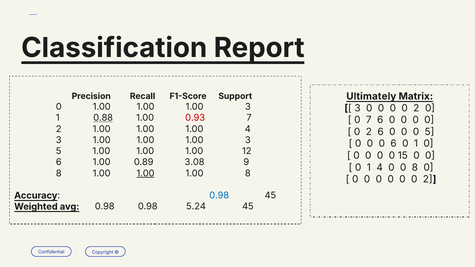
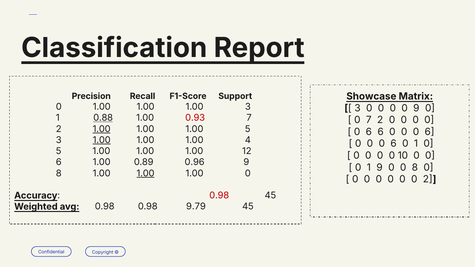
Ultimately: Ultimately -> Showcase
2 at (416, 108): 2 -> 9
0 7 6: 6 -> 2
1.00 at (102, 129) underline: none -> present
1.00 4: 4 -> 5
2 at (369, 132): 2 -> 6
5 at (430, 132): 5 -> 6
1.00 at (102, 140) underline: none -> present
3 at (248, 140): 3 -> 4
15: 15 -> 10
3.08: 3.08 -> 0.96
1 4: 4 -> 9
1.00 8: 8 -> 0
0.98 at (219, 196) colour: blue -> red
5.24: 5.24 -> 9.79
